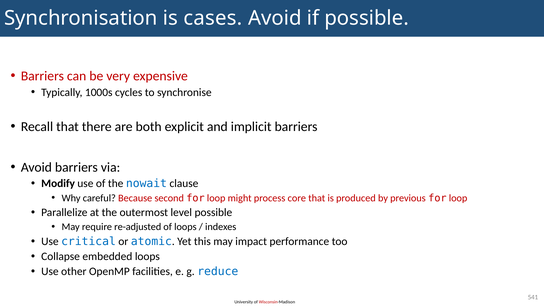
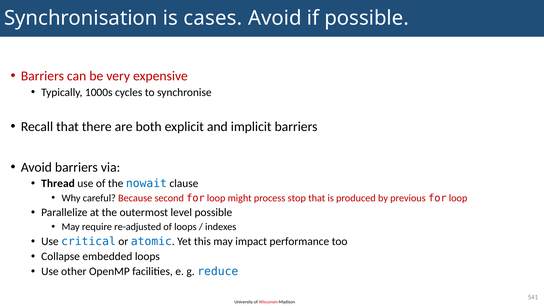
Modify: Modify -> Thread
core: core -> stop
